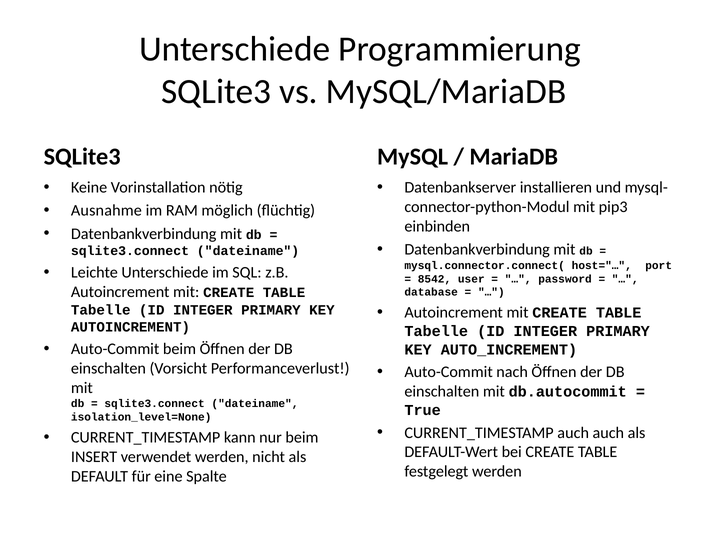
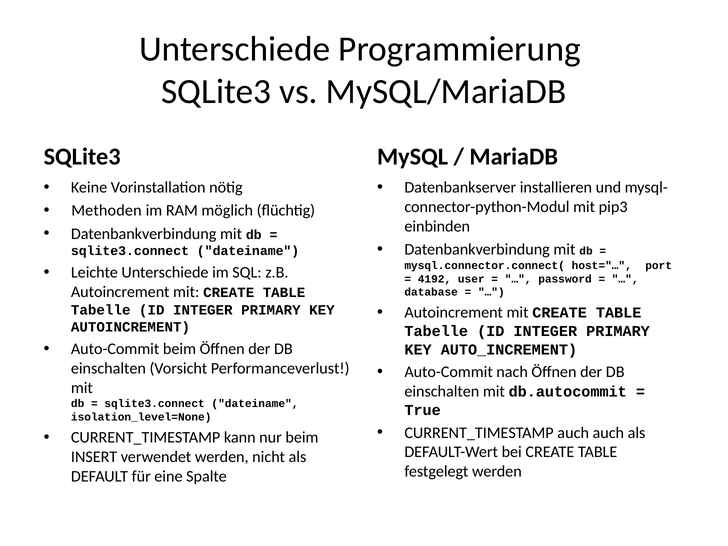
Ausnahme: Ausnahme -> Methoden
8542: 8542 -> 4192
